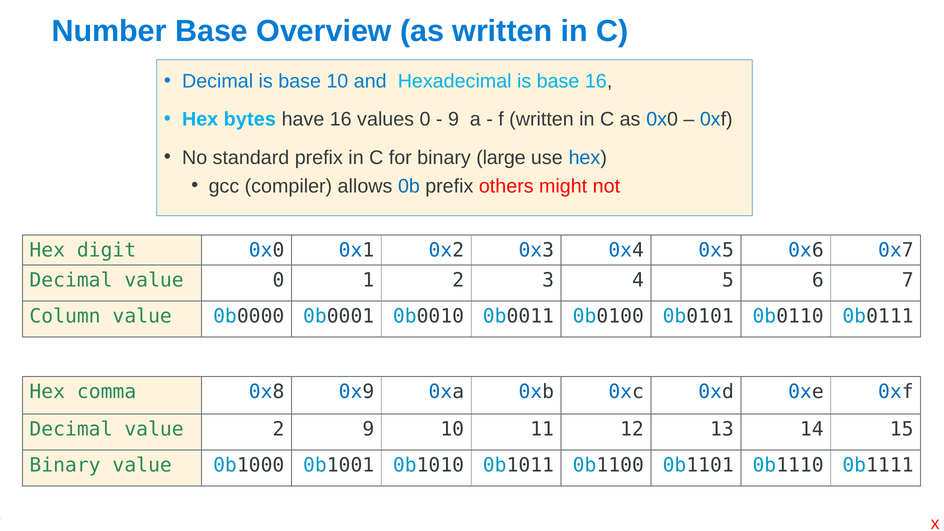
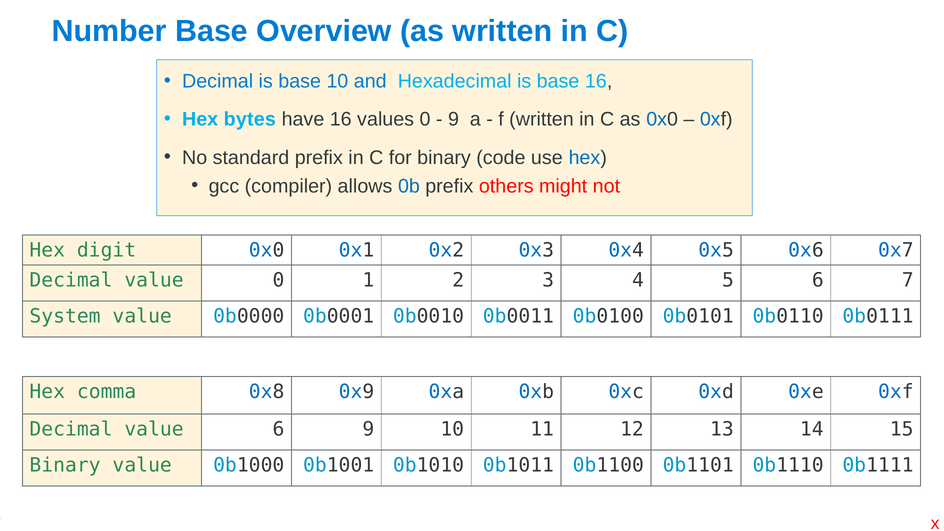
large: large -> code
Column: Column -> System
value 2: 2 -> 6
